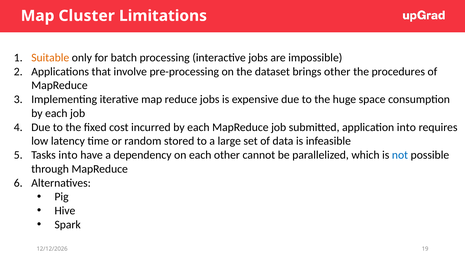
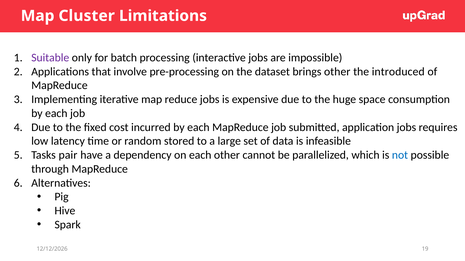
Suitable colour: orange -> purple
procedures: procedures -> introduced
application into: into -> jobs
Tasks into: into -> pair
